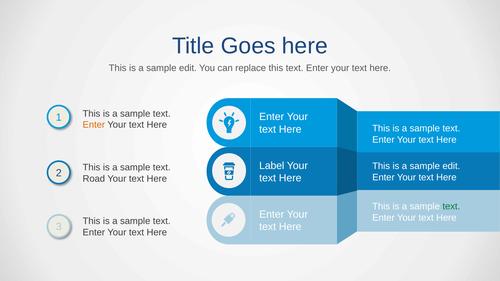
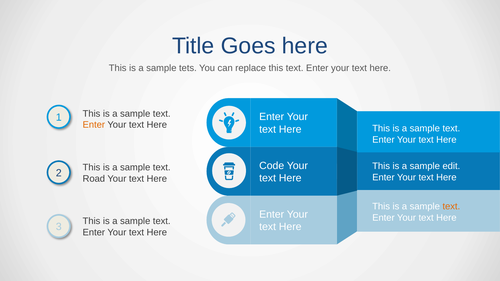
edit at (188, 68): edit -> tets
Label: Label -> Code
text at (451, 207) colour: green -> orange
